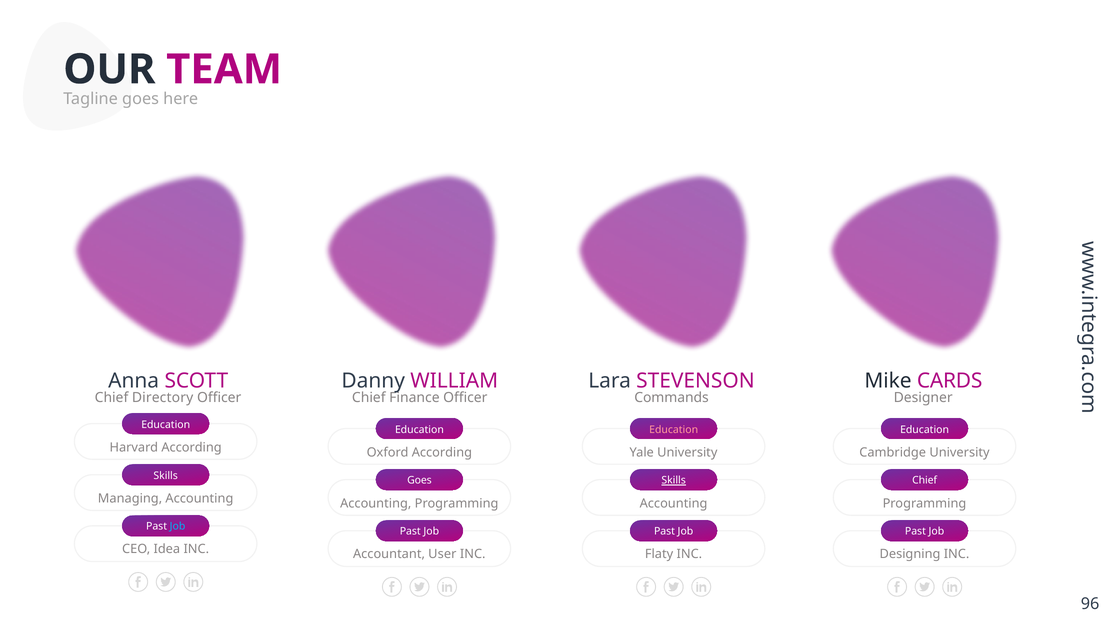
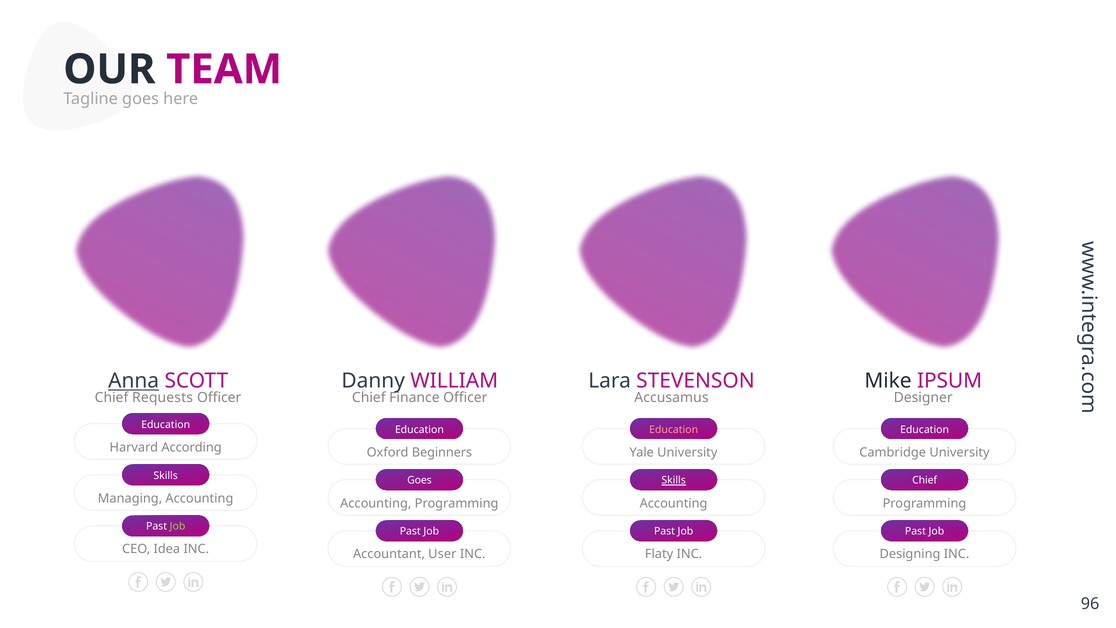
Anna underline: none -> present
CARDS: CARDS -> IPSUM
Directory: Directory -> Requests
Commands: Commands -> Accusamus
Oxford According: According -> Beginners
Job at (177, 526) colour: light blue -> light green
